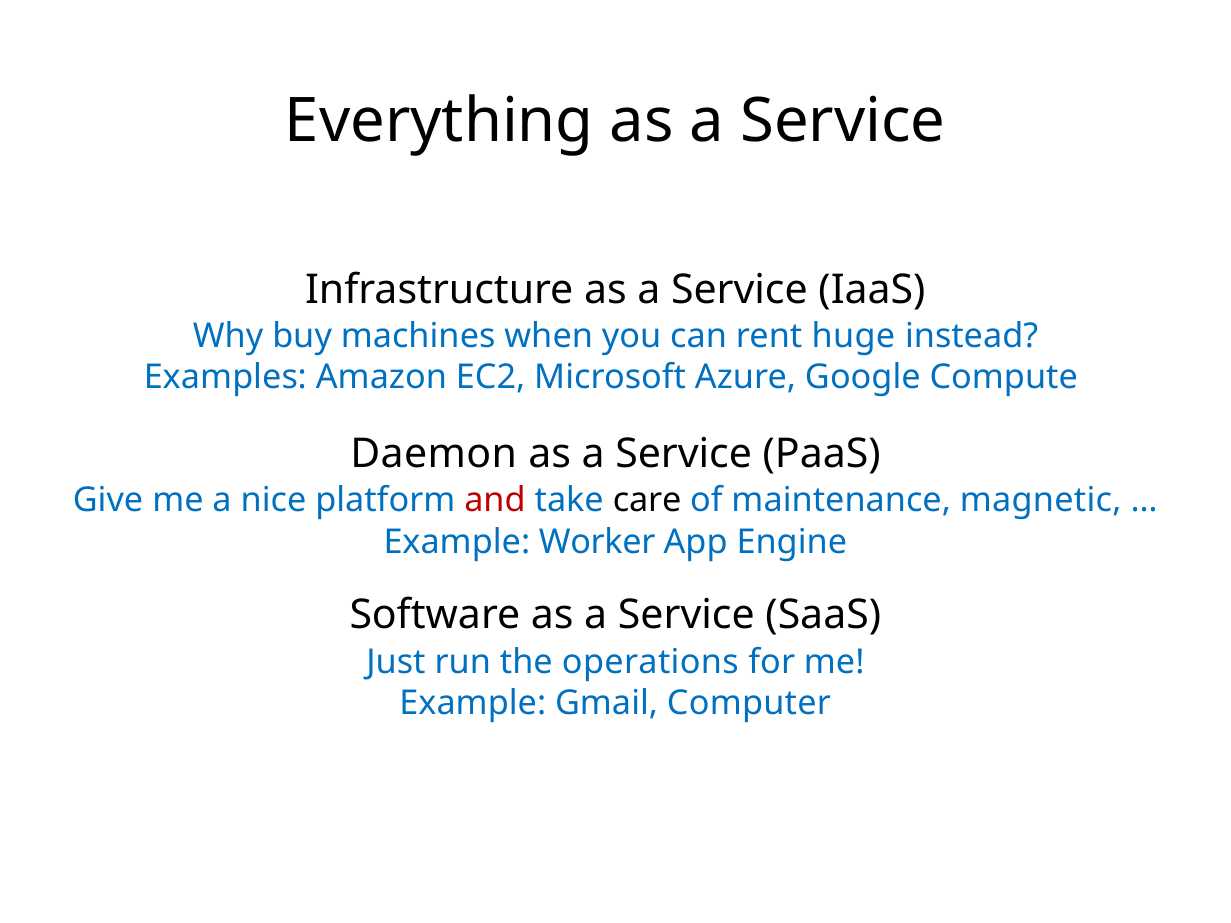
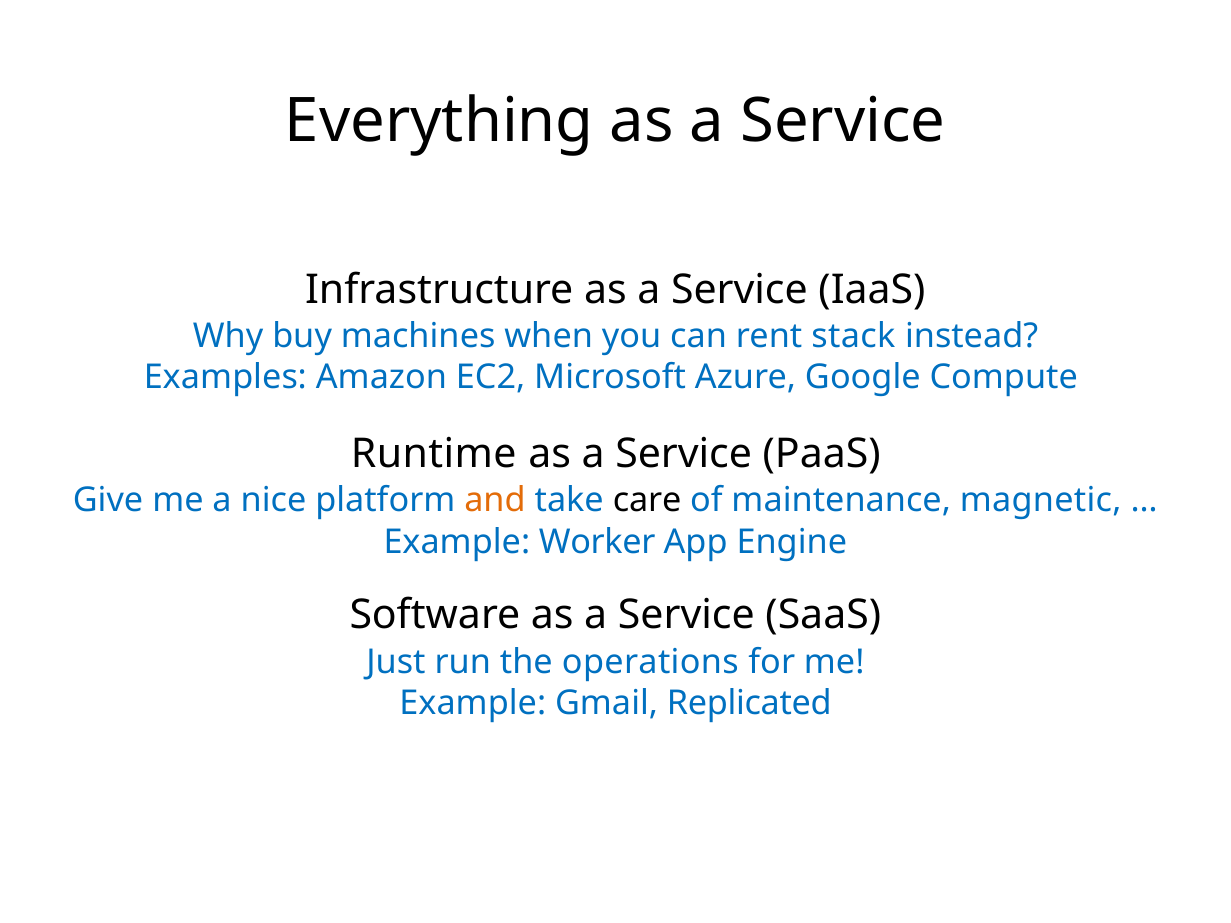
huge: huge -> stack
Daemon: Daemon -> Runtime
and colour: red -> orange
Computer: Computer -> Replicated
